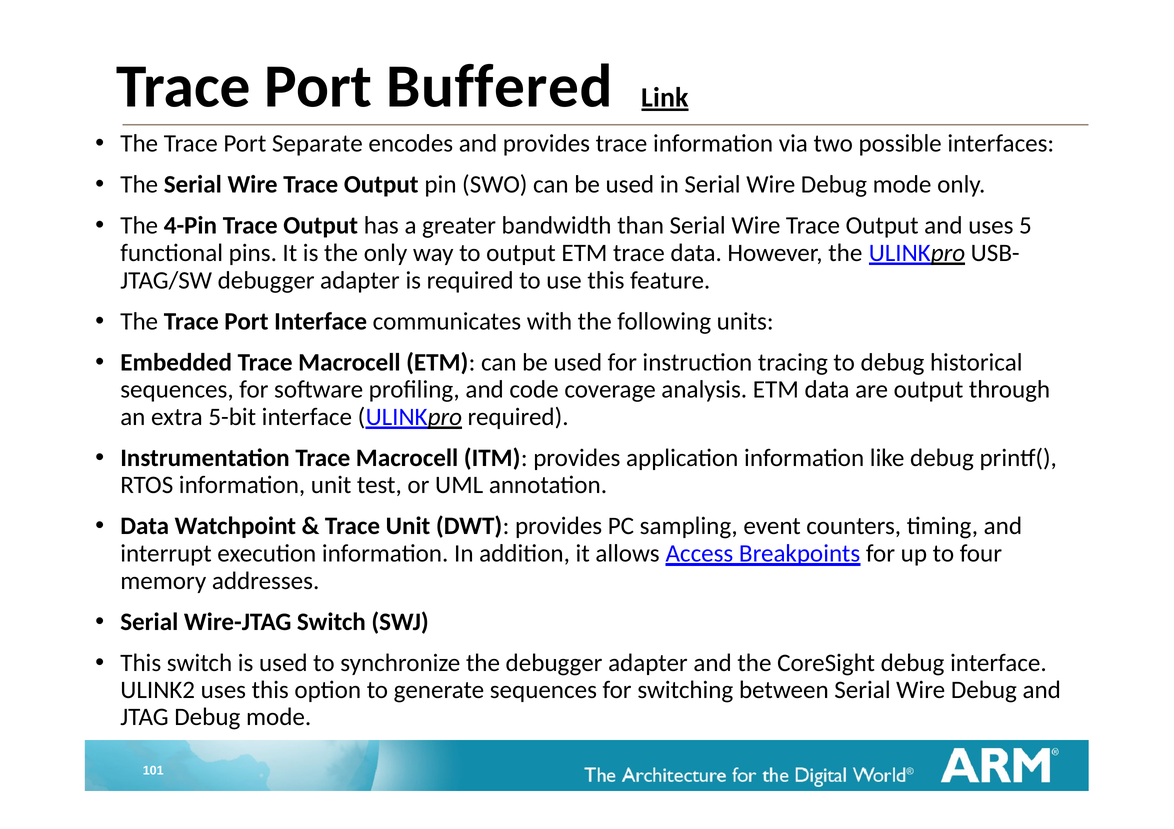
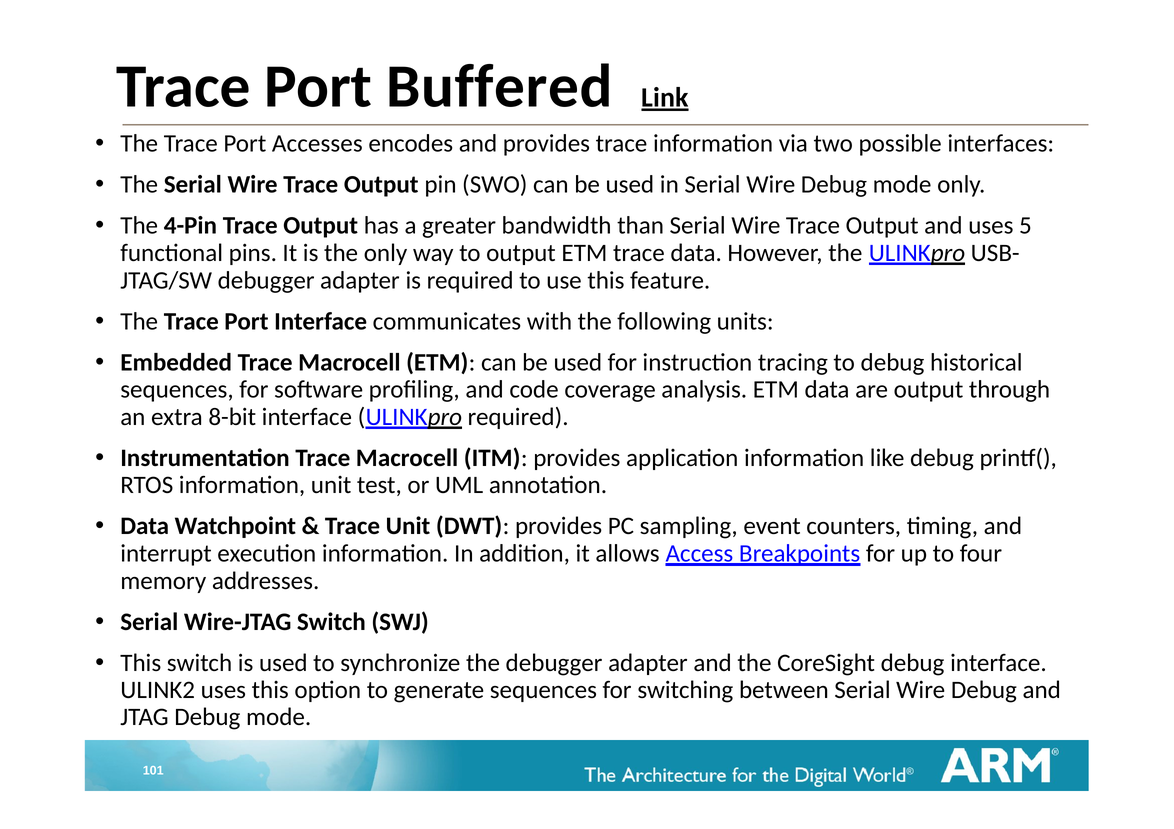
Separate: Separate -> Accesses
5-bit: 5-bit -> 8-bit
